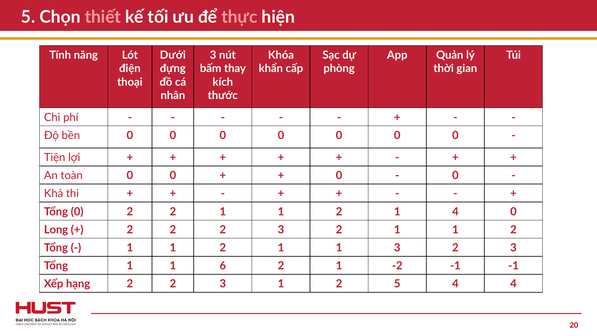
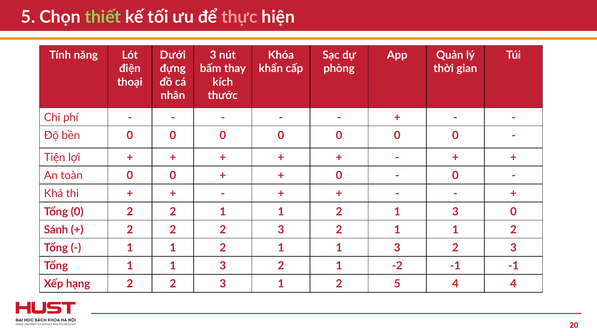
thiết colour: pink -> light green
2 1 4: 4 -> 3
Long: Long -> Sánh
Tổng 1 1 6: 6 -> 3
